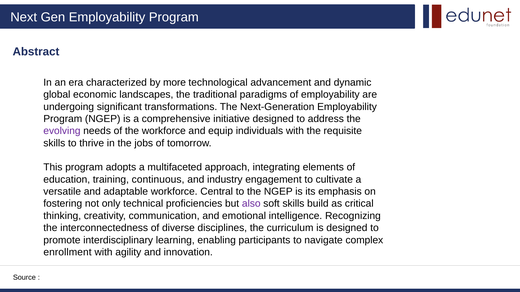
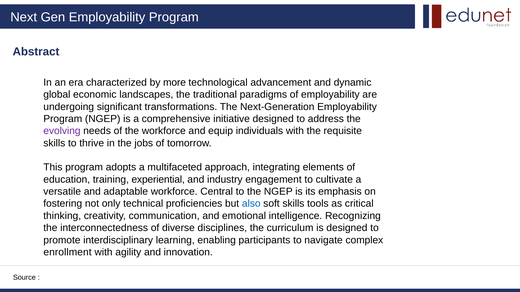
continuous: continuous -> experiential
also colour: purple -> blue
build: build -> tools
